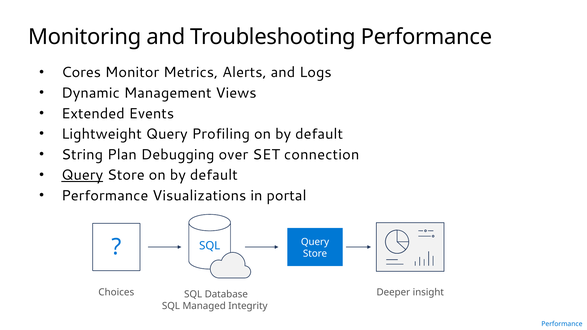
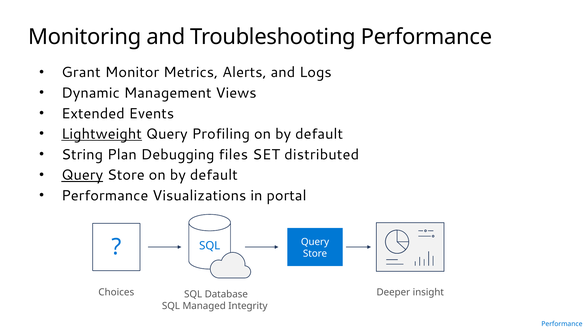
Cores: Cores -> Grant
Lightweight underline: none -> present
over: over -> files
connection: connection -> distributed
